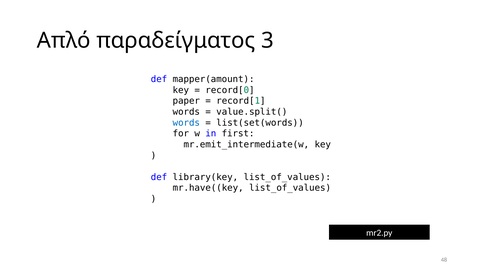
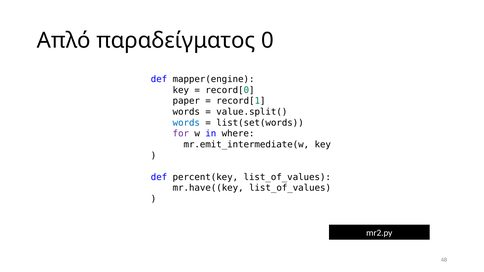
3: 3 -> 0
mapper(amount: mapper(amount -> mapper(engine
for colour: black -> purple
first: first -> where
library(key: library(key -> percent(key
